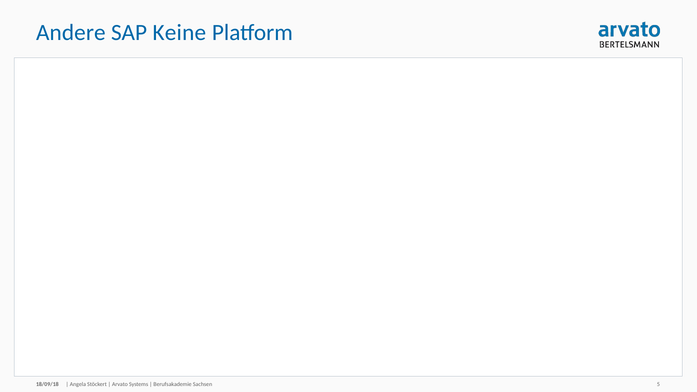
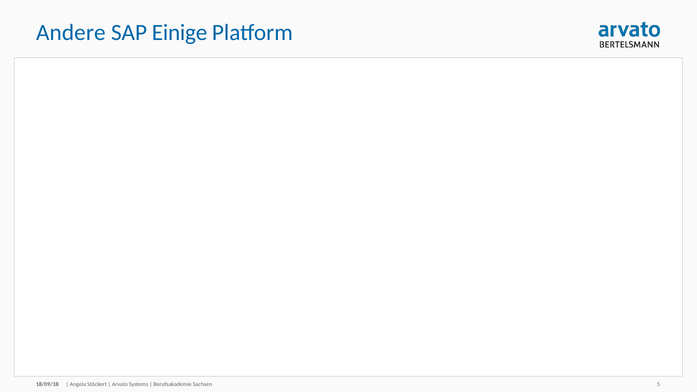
Keine: Keine -> Einige
